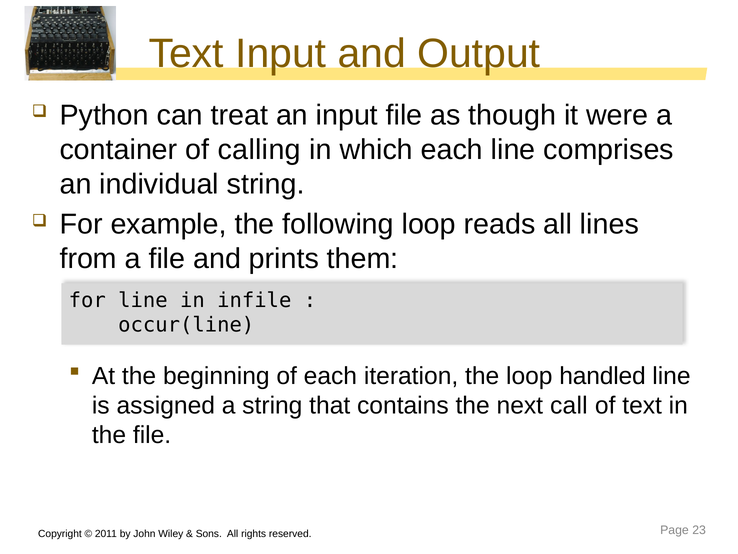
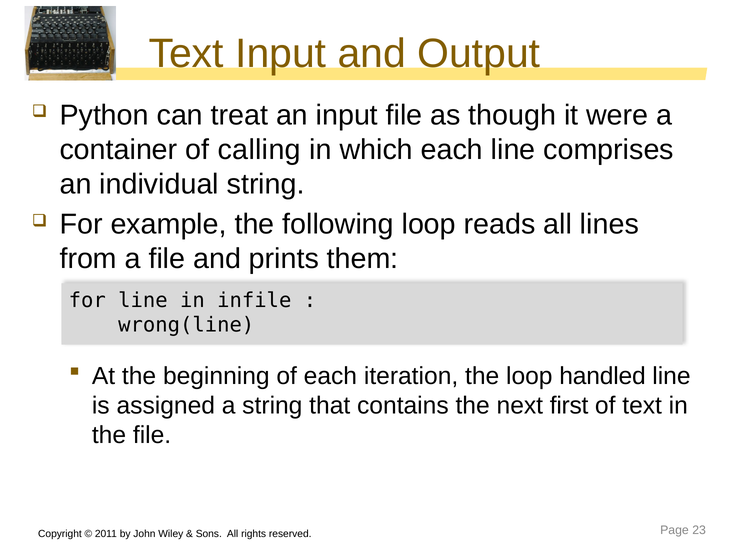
occur(line: occur(line -> wrong(line
call: call -> first
